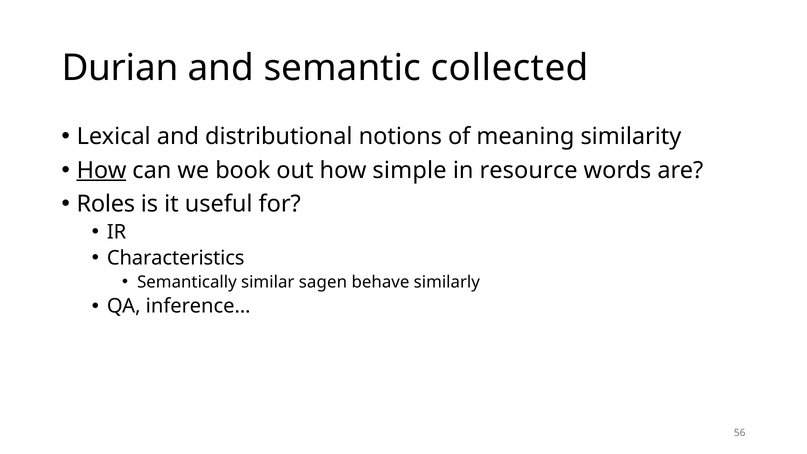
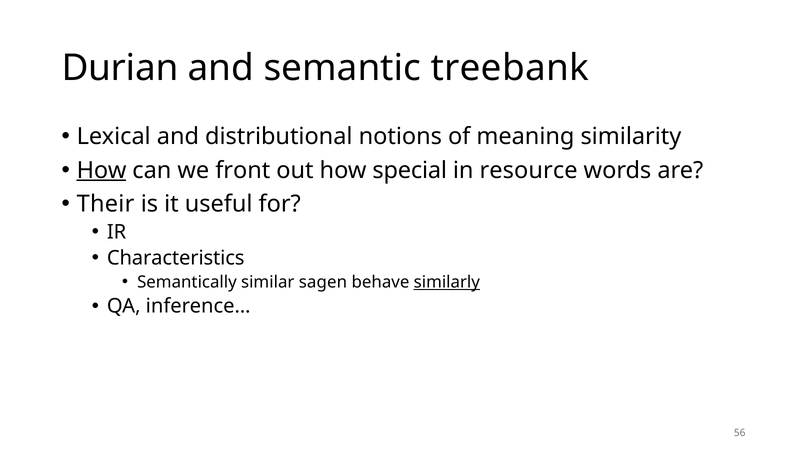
collected: collected -> treebank
book: book -> front
simple: simple -> special
Roles: Roles -> Their
similarly underline: none -> present
